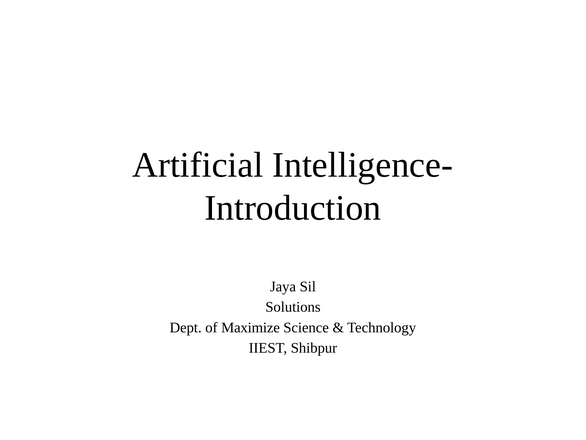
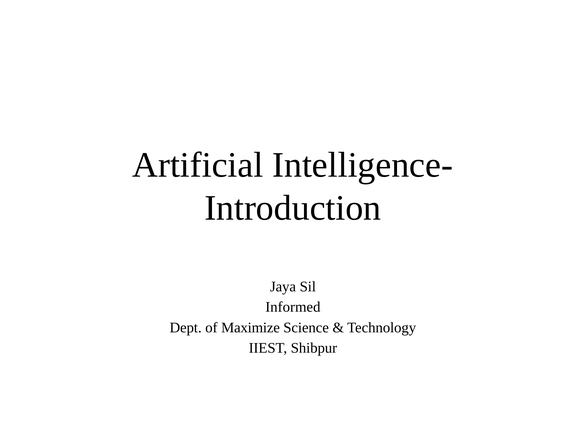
Solutions: Solutions -> Informed
